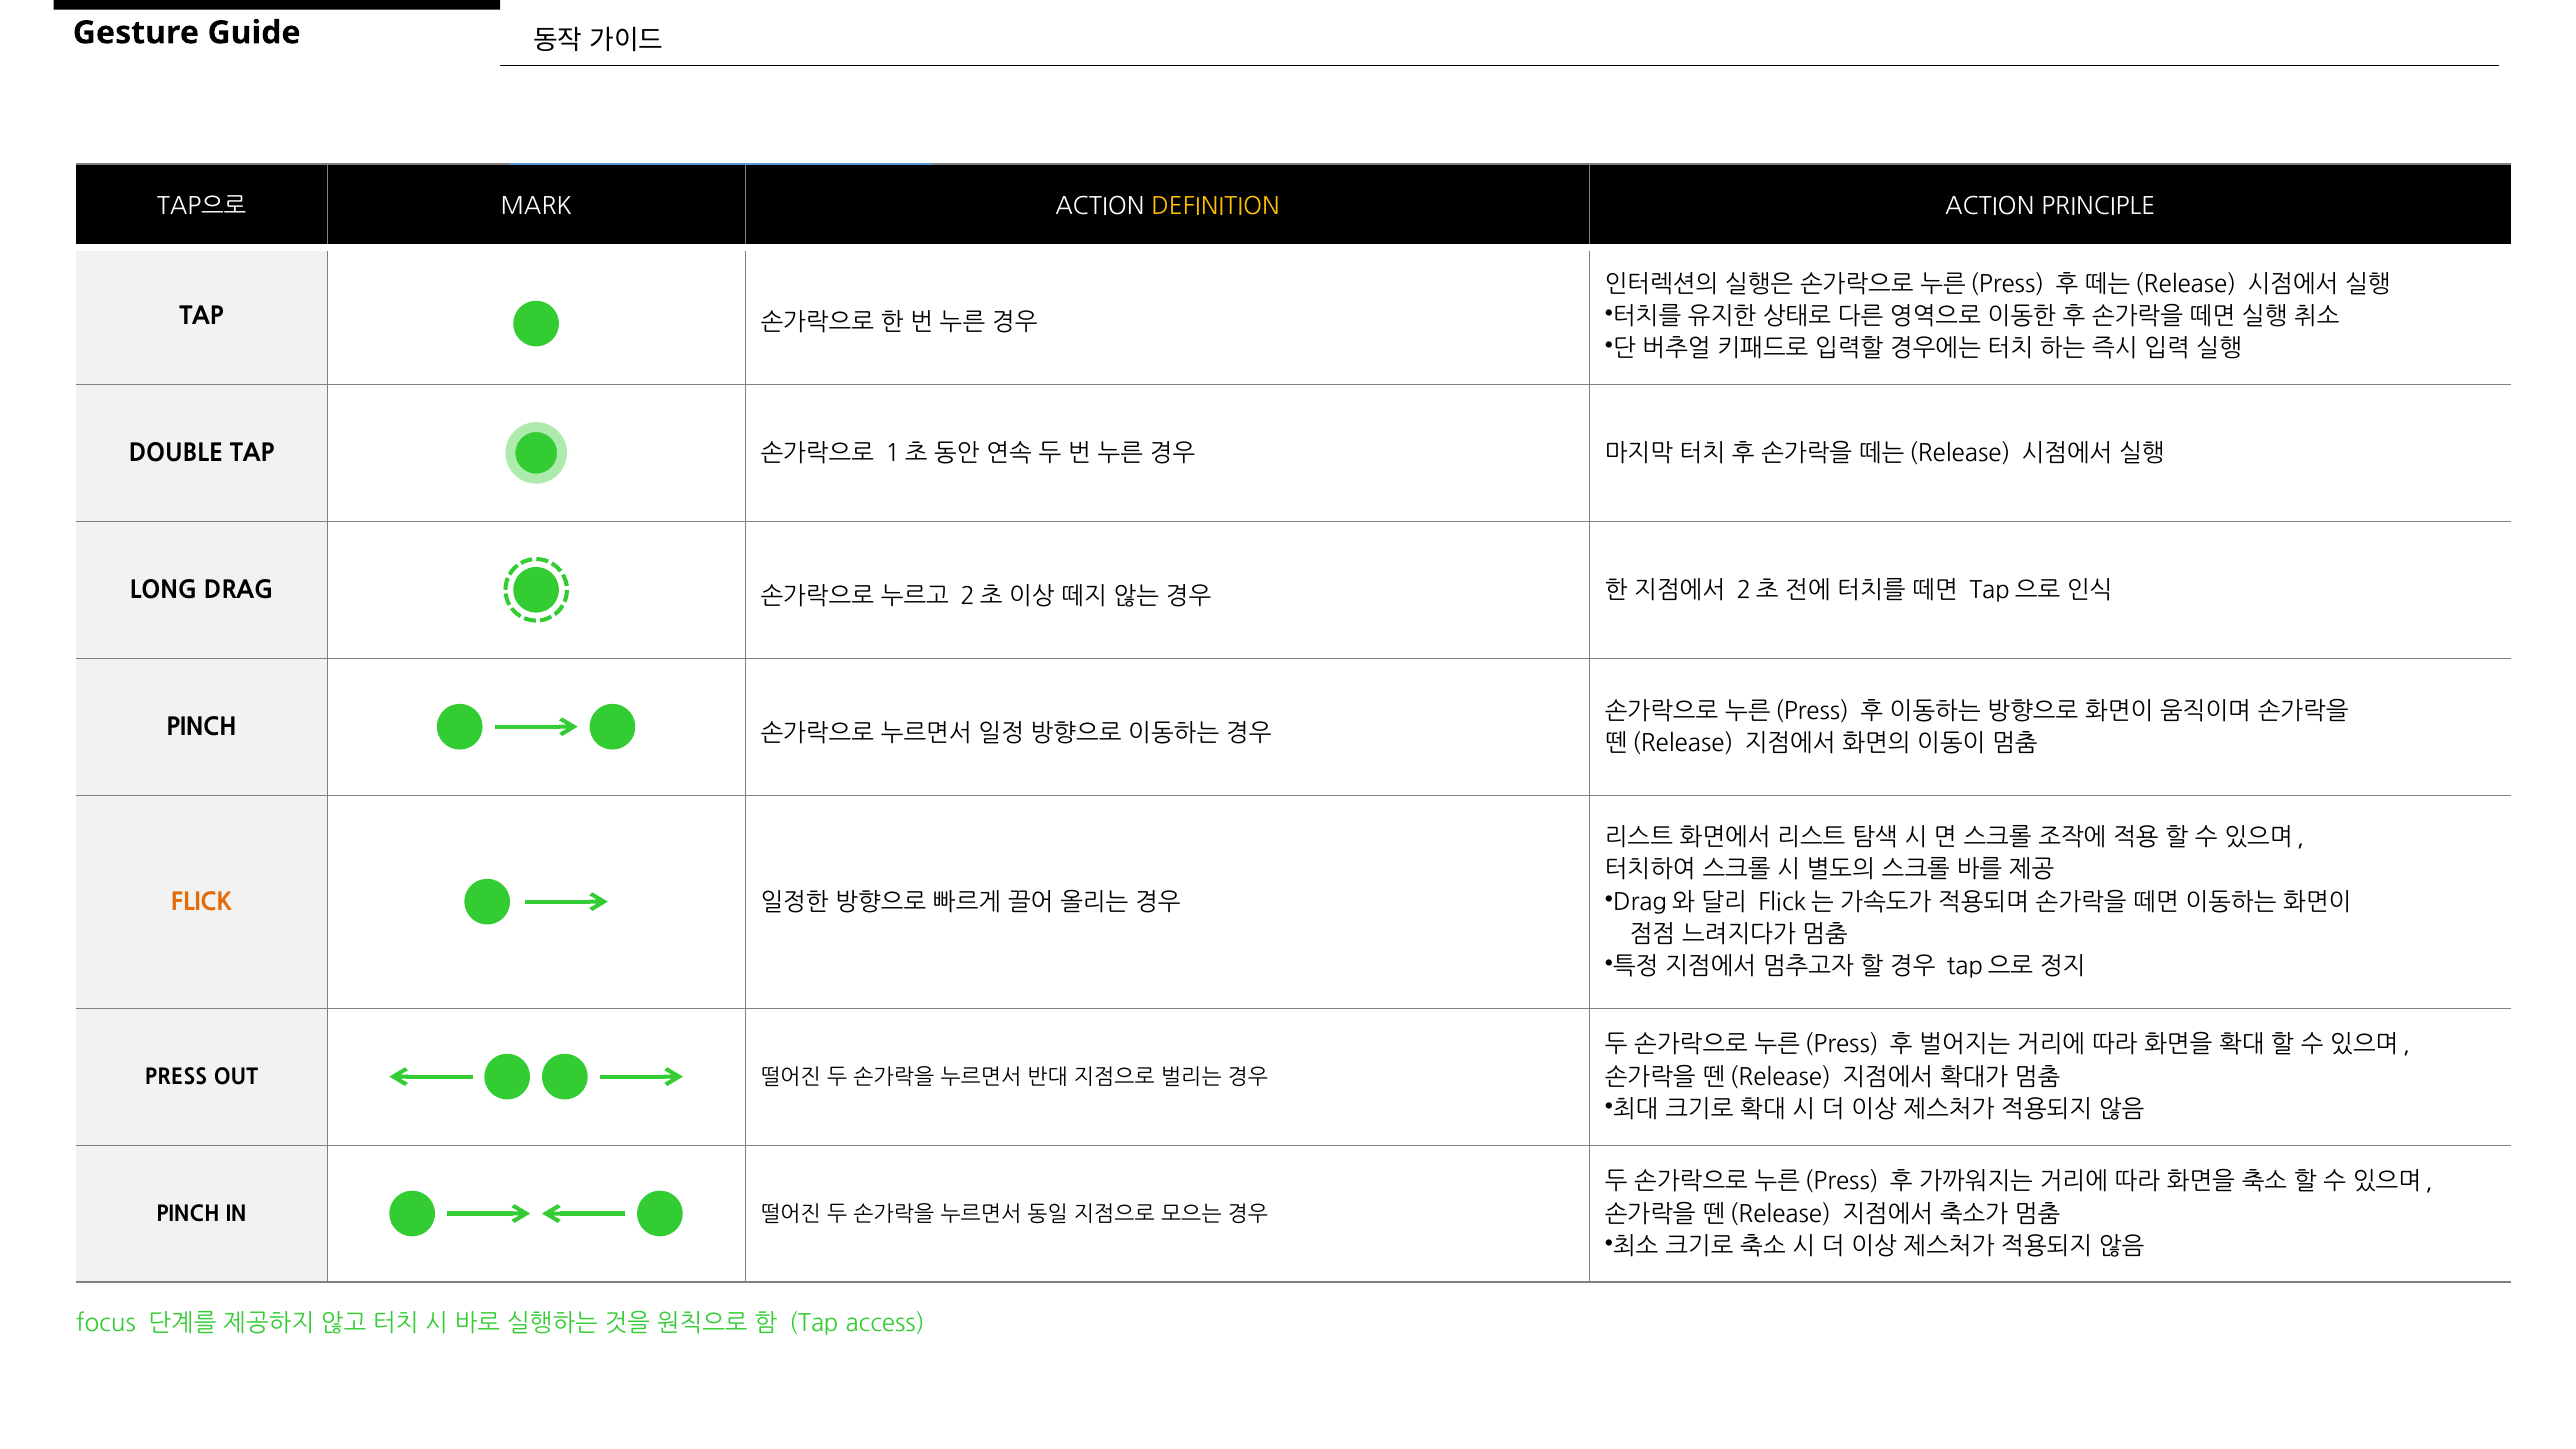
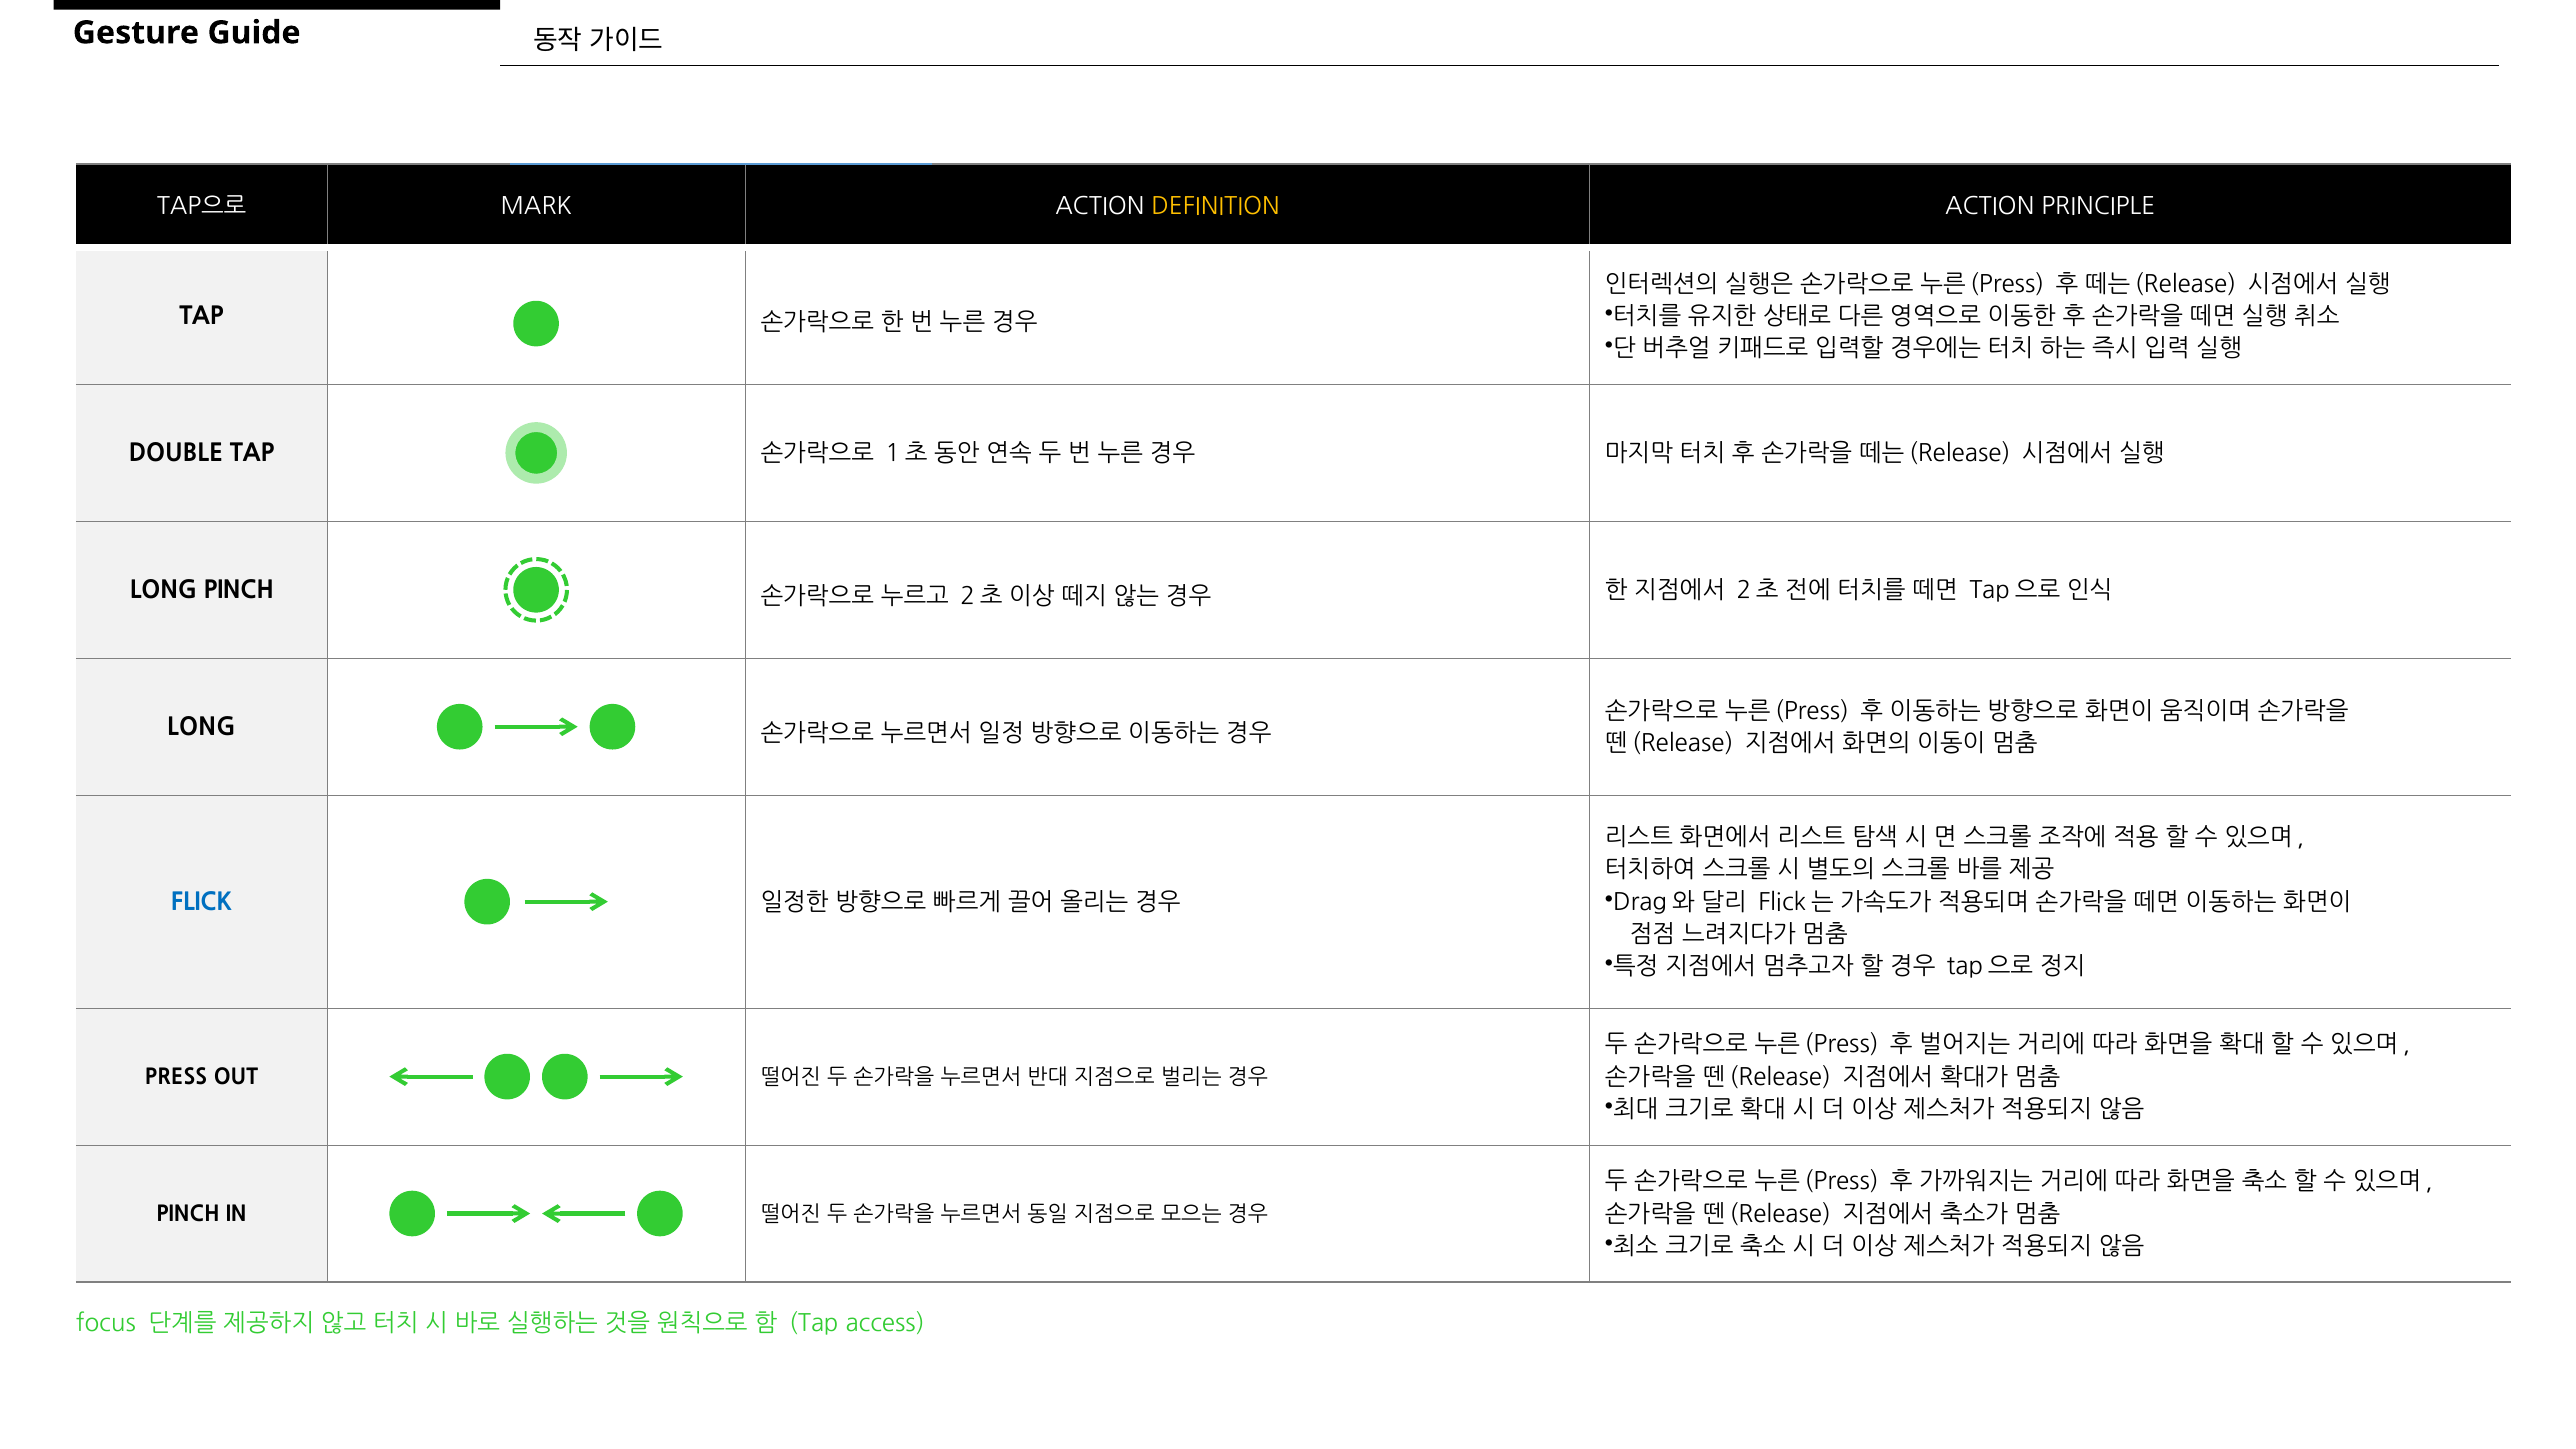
LONG DRAG: DRAG -> PINCH
PINCH at (202, 727): PINCH -> LONG
FLICK colour: orange -> blue
